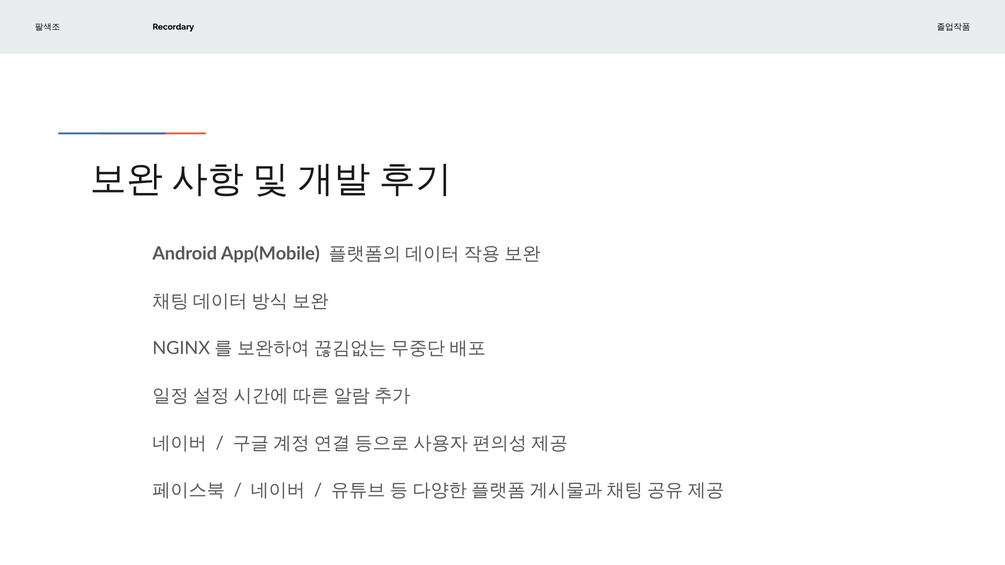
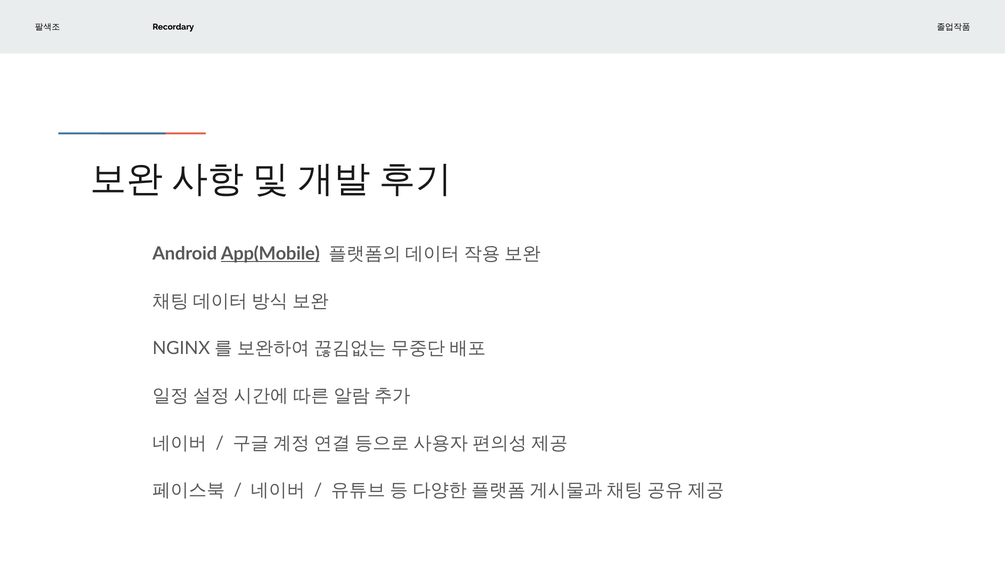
App(Mobile underline: none -> present
